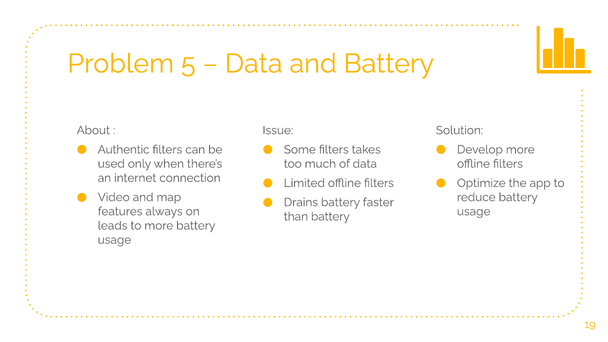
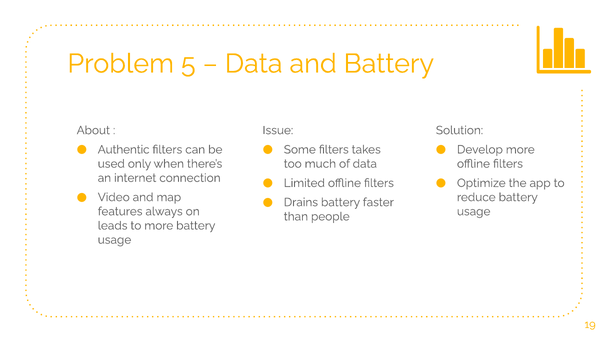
than battery: battery -> people
